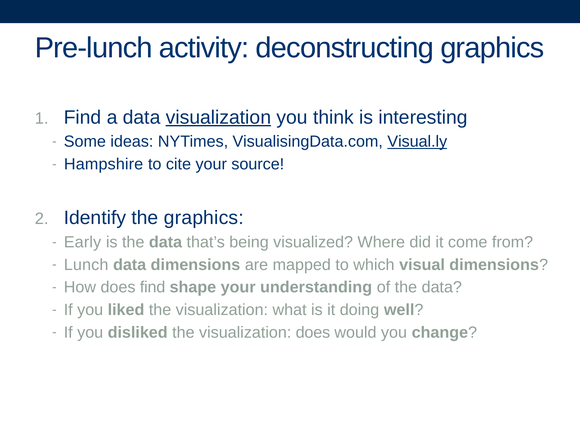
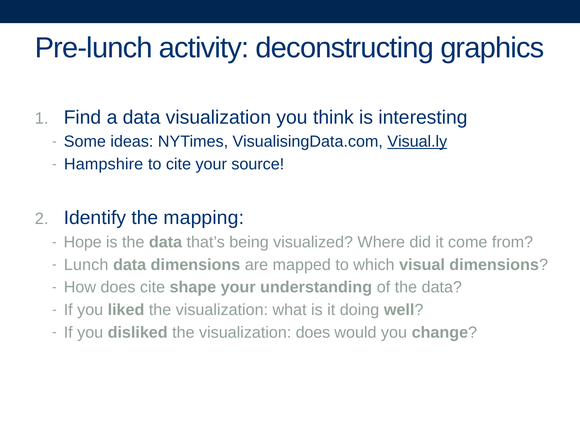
visualization at (218, 117) underline: present -> none
the graphics: graphics -> mapping
Early: Early -> Hope
does find: find -> cite
